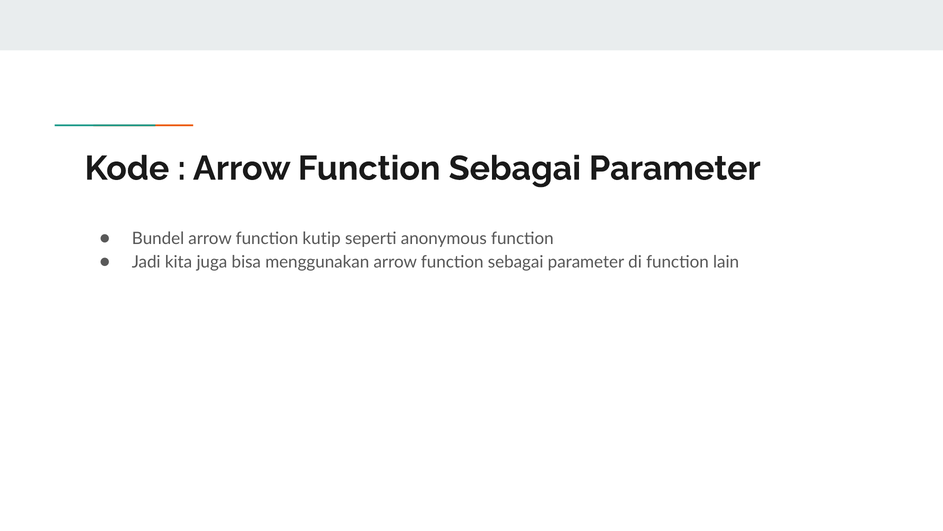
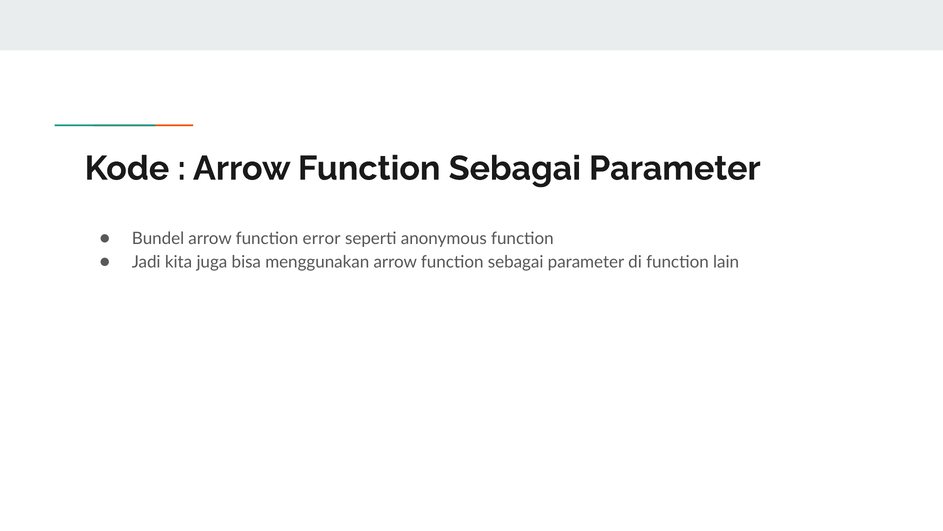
kutip: kutip -> error
